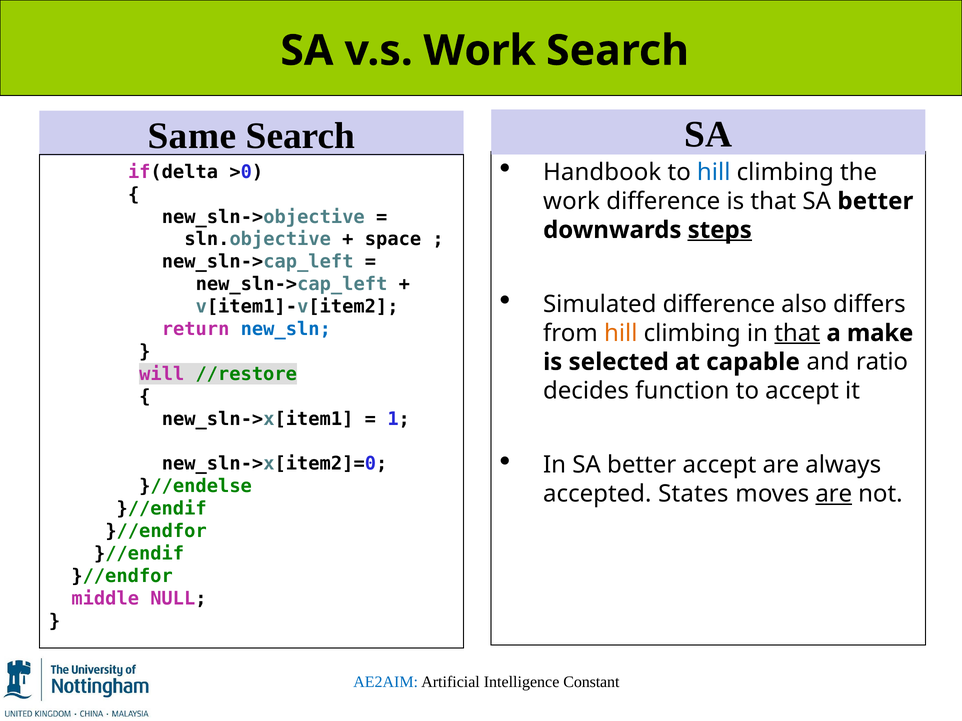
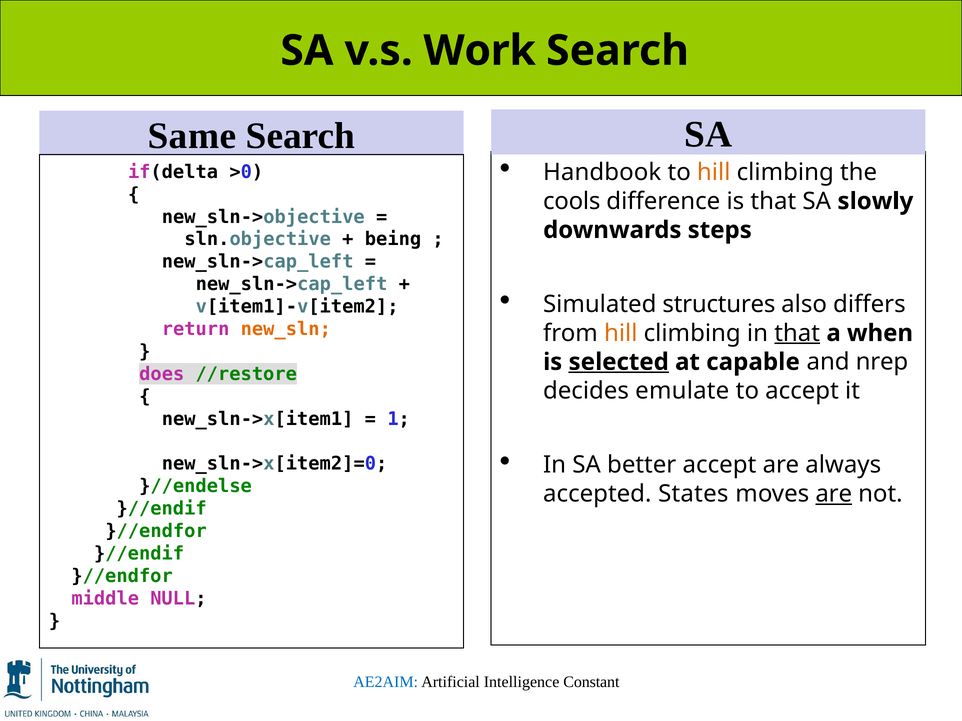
hill at (714, 172) colour: blue -> orange
work at (572, 201): work -> cools
that SA better: better -> slowly
steps underline: present -> none
space: space -> being
Simulated difference: difference -> structures
new_sln colour: blue -> orange
make: make -> when
selected underline: none -> present
ratio: ratio -> nrep
will: will -> does
function: function -> emulate
